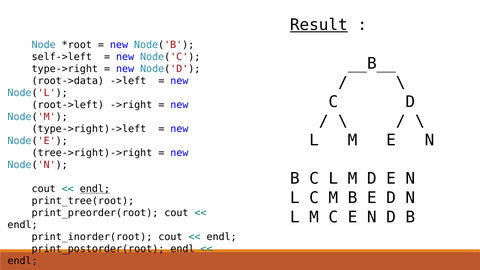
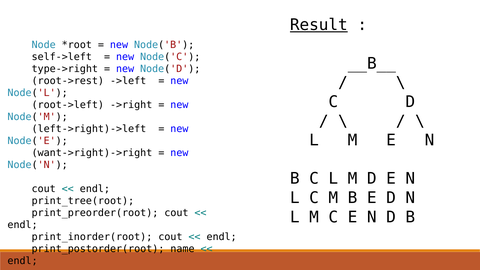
root->data: root->data -> root->rest
type->right)->left: type->right)->left -> left->right)->left
tree->right)->right: tree->right)->right -> want->right)->right
endl at (95, 189) underline: present -> none
print_postorder(root endl: endl -> name
